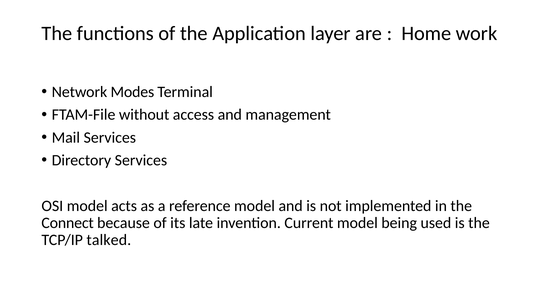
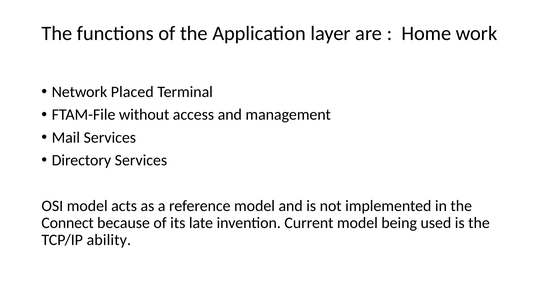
Modes: Modes -> Placed
talked: talked -> ability
